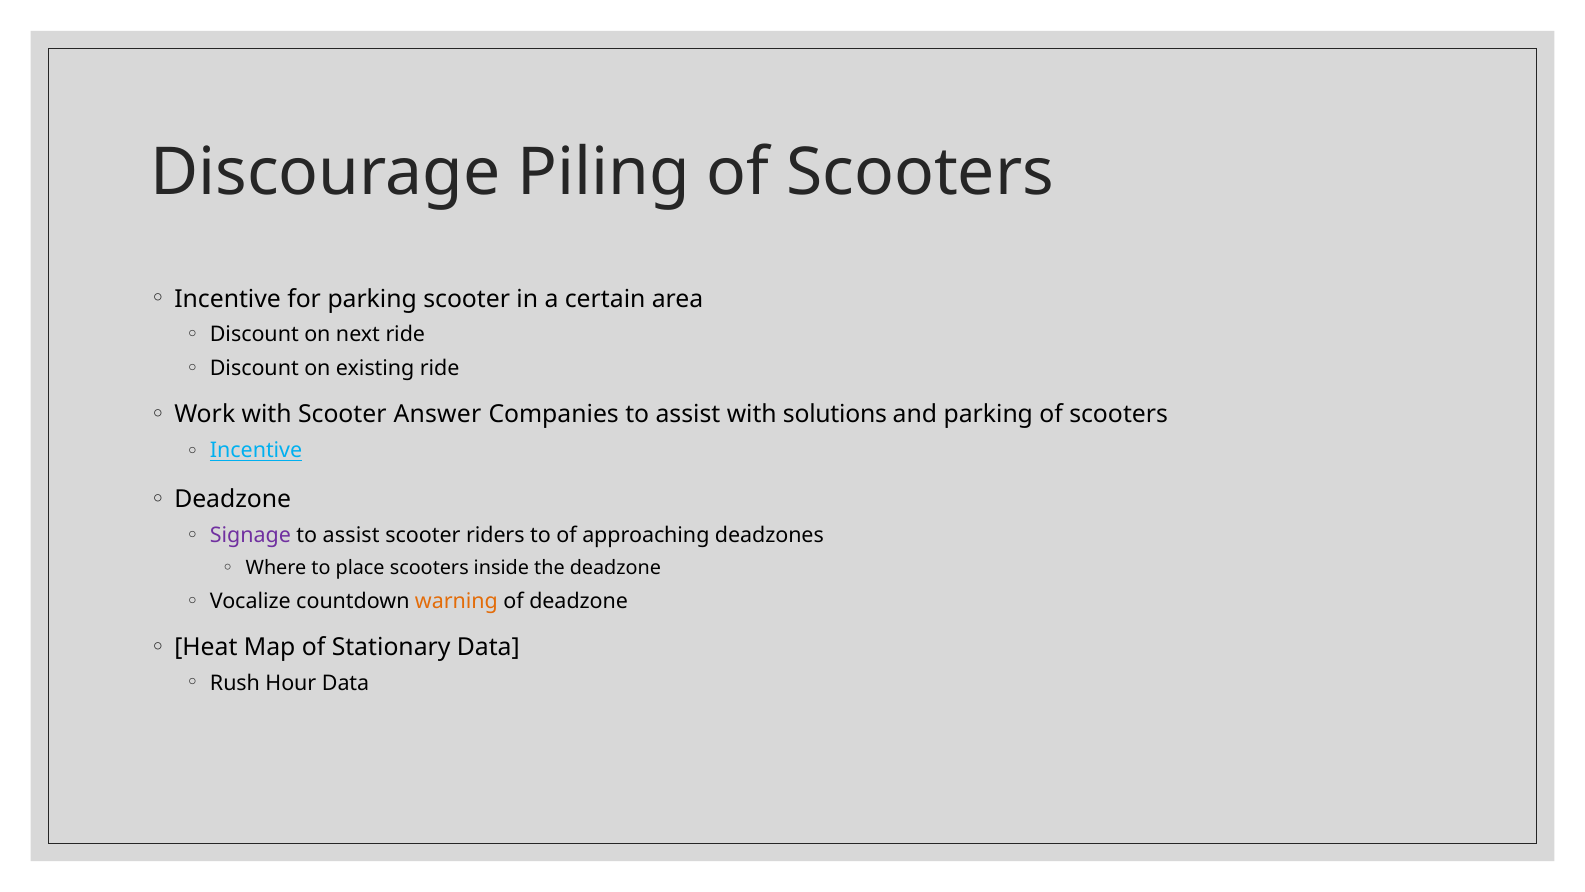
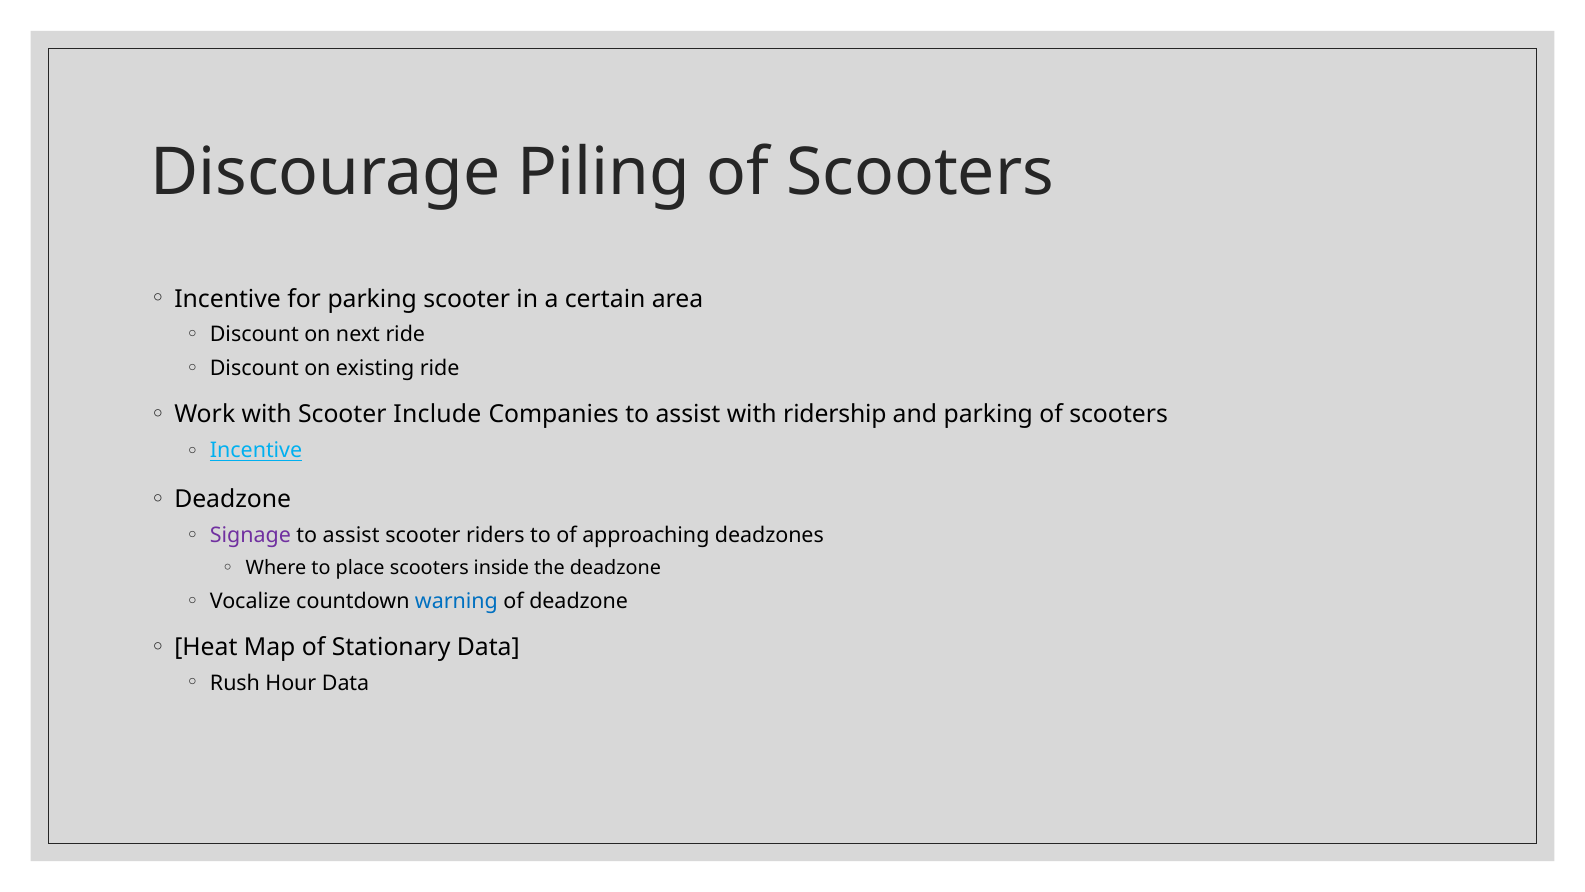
Answer: Answer -> Include
solutions: solutions -> ridership
warning colour: orange -> blue
